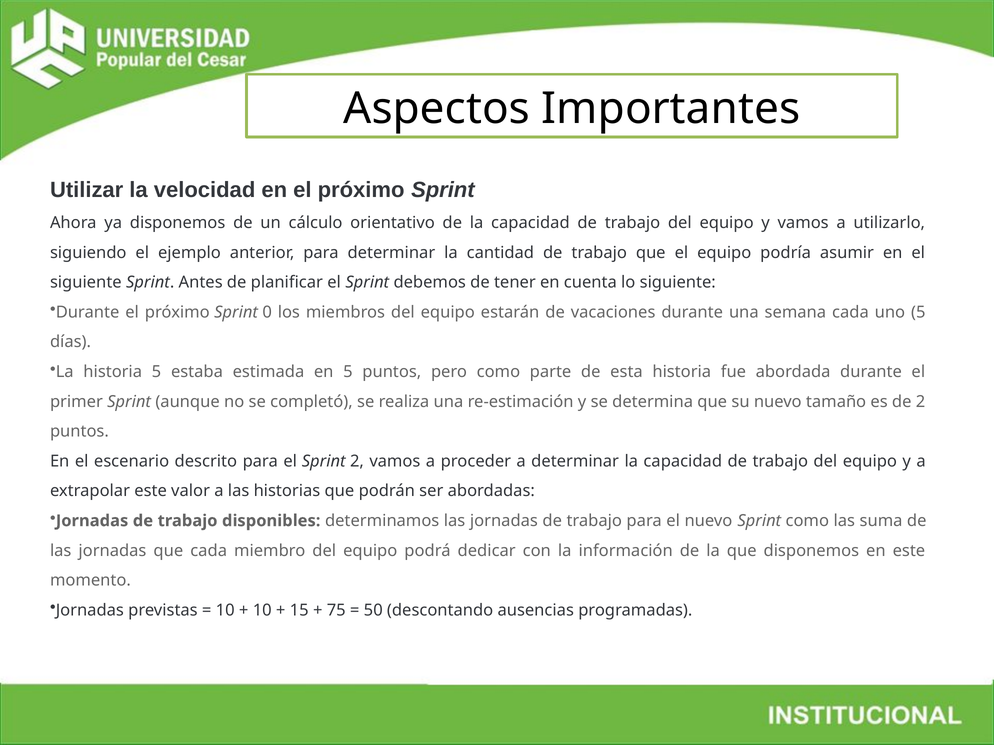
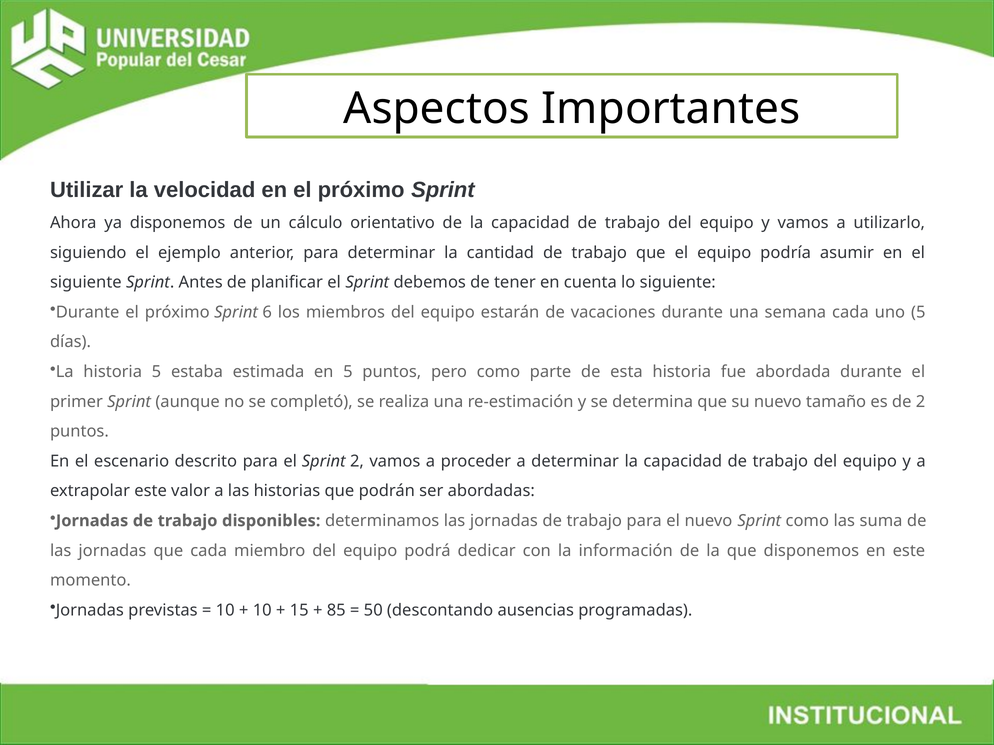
0: 0 -> 6
75: 75 -> 85
